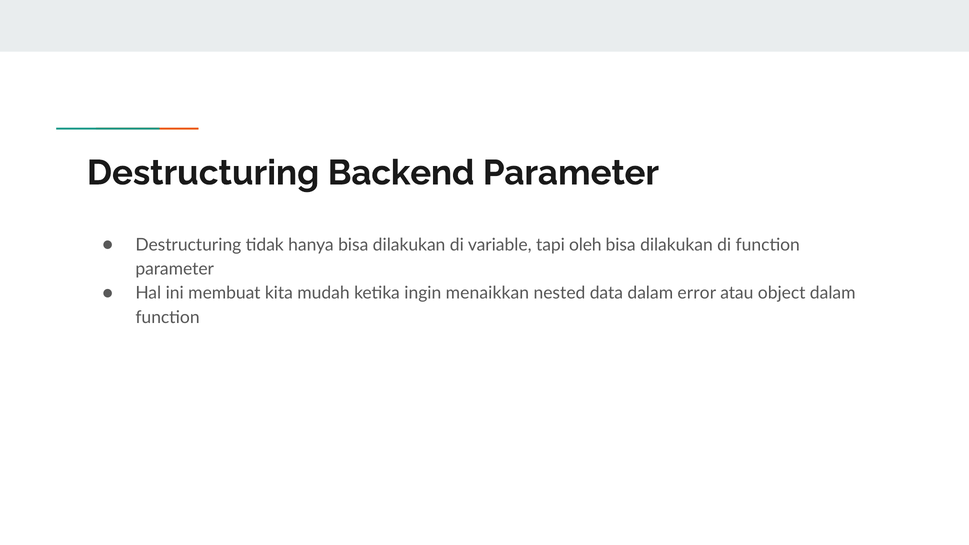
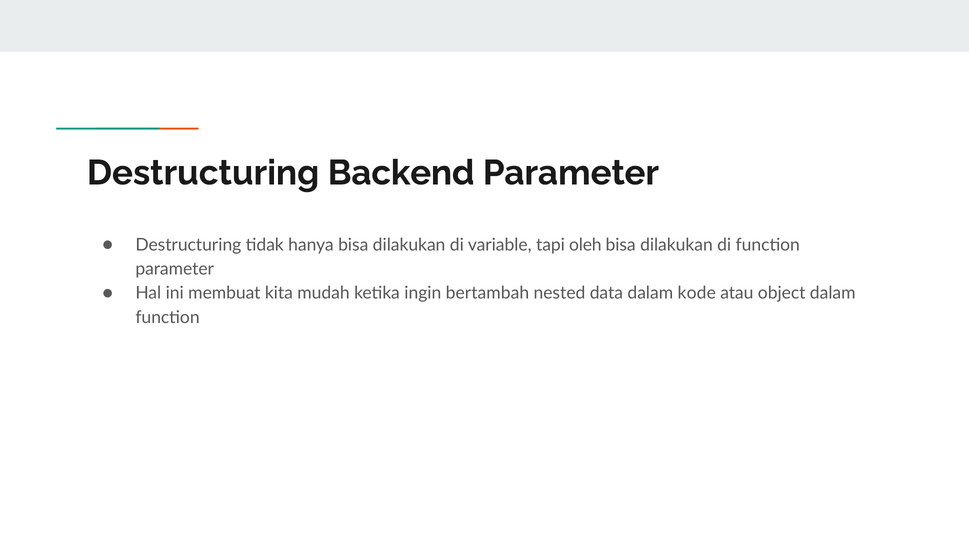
menaikkan: menaikkan -> bertambah
error: error -> kode
